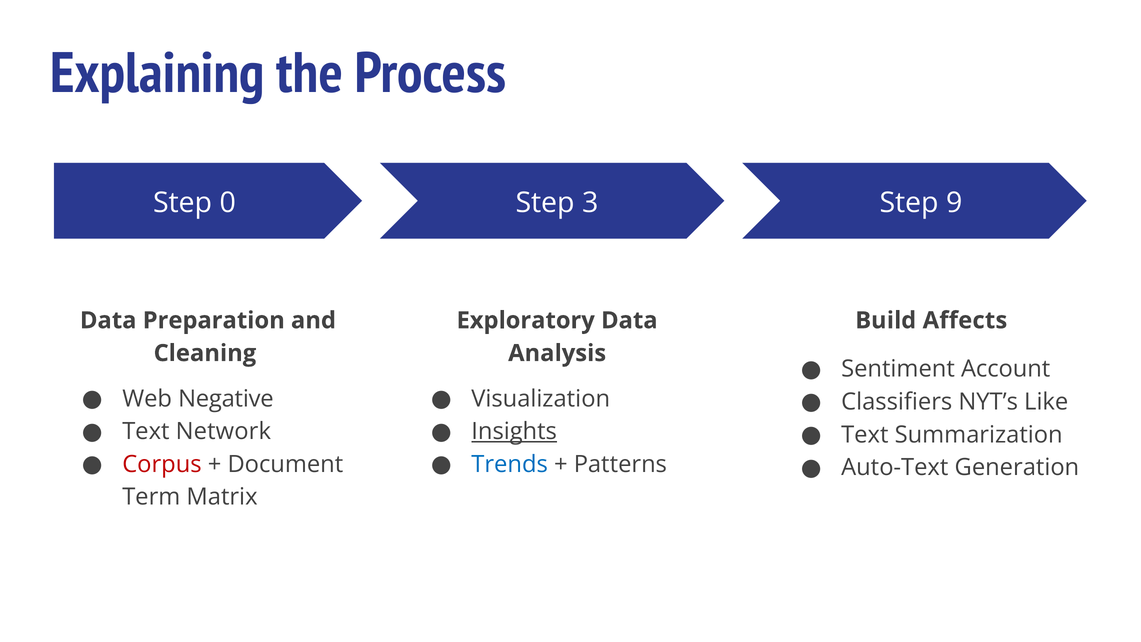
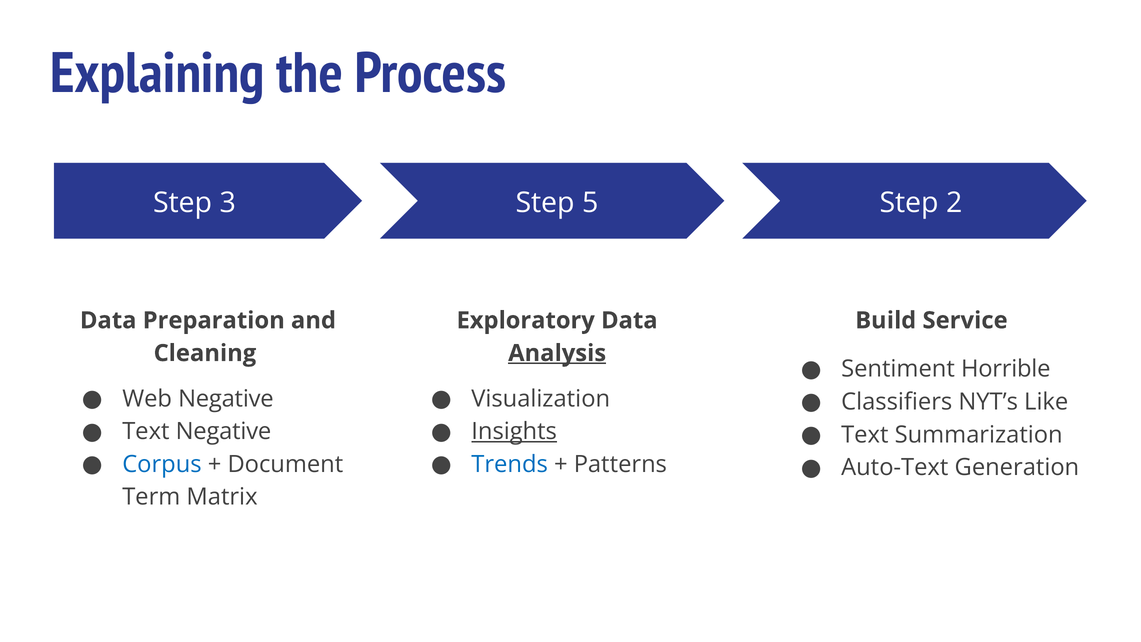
0: 0 -> 3
3: 3 -> 5
9: 9 -> 2
Affects: Affects -> Service
Analysis underline: none -> present
Account: Account -> Horrible
Text Network: Network -> Negative
Corpus colour: red -> blue
